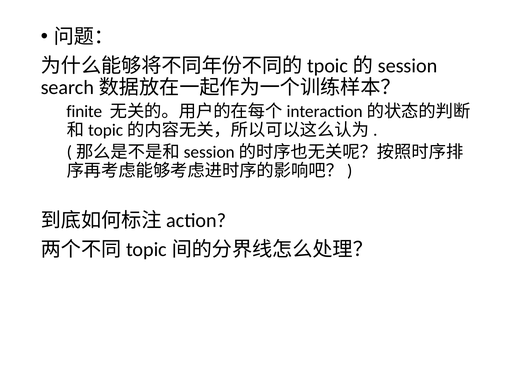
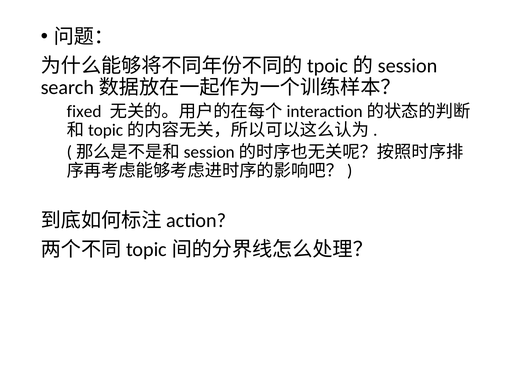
finite: finite -> fixed
